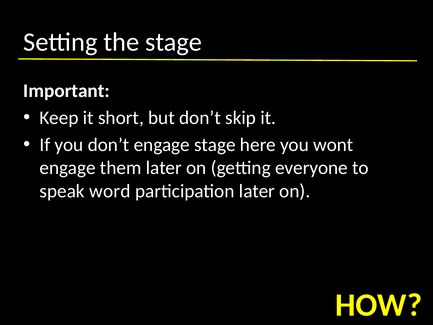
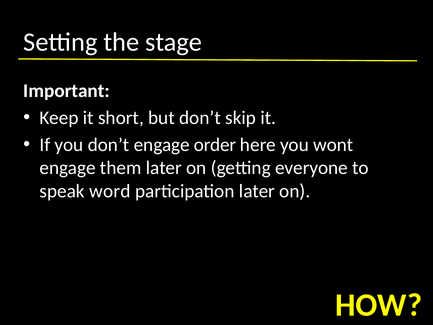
engage stage: stage -> order
